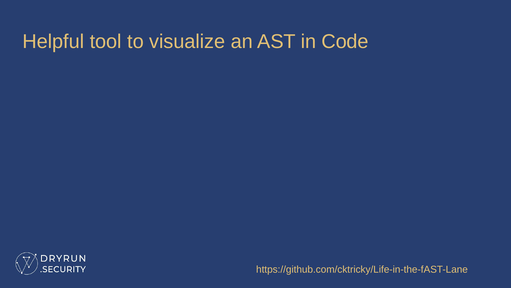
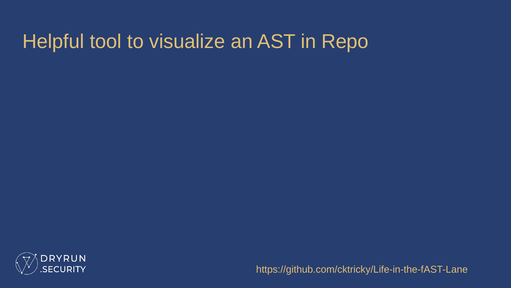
Code: Code -> Repo
